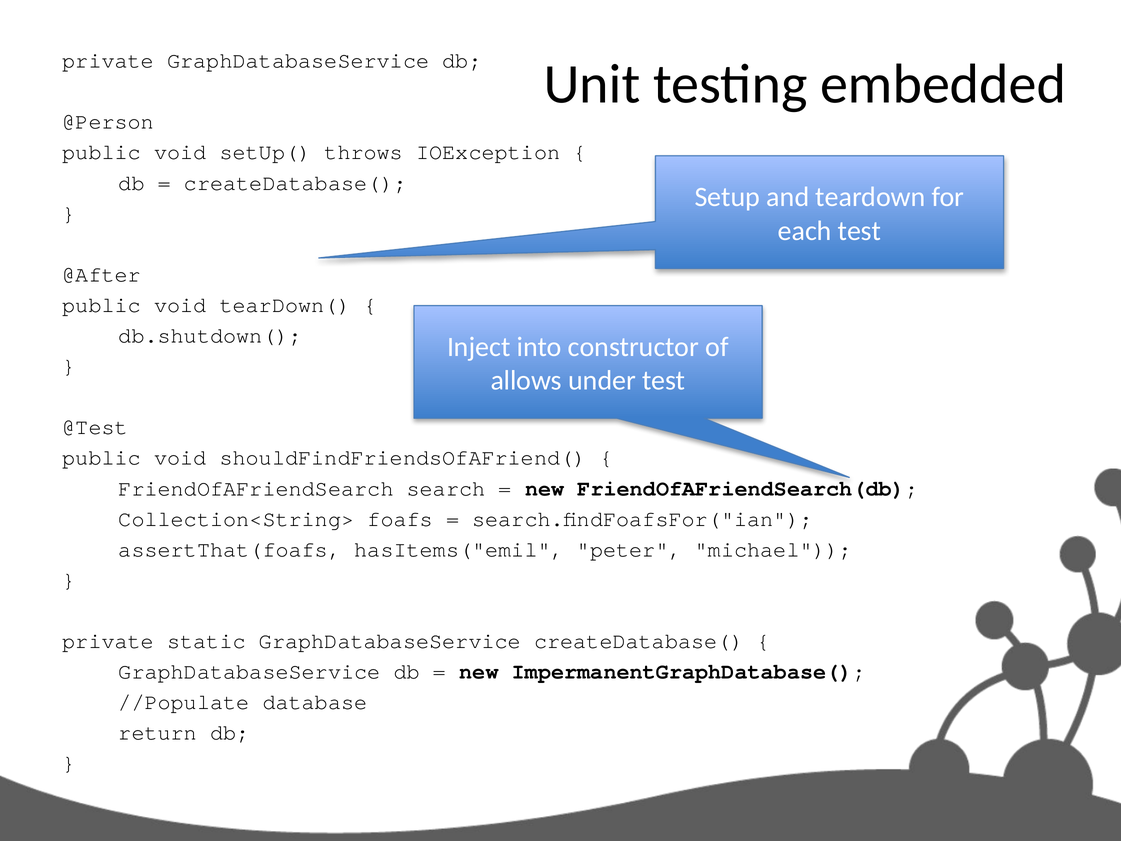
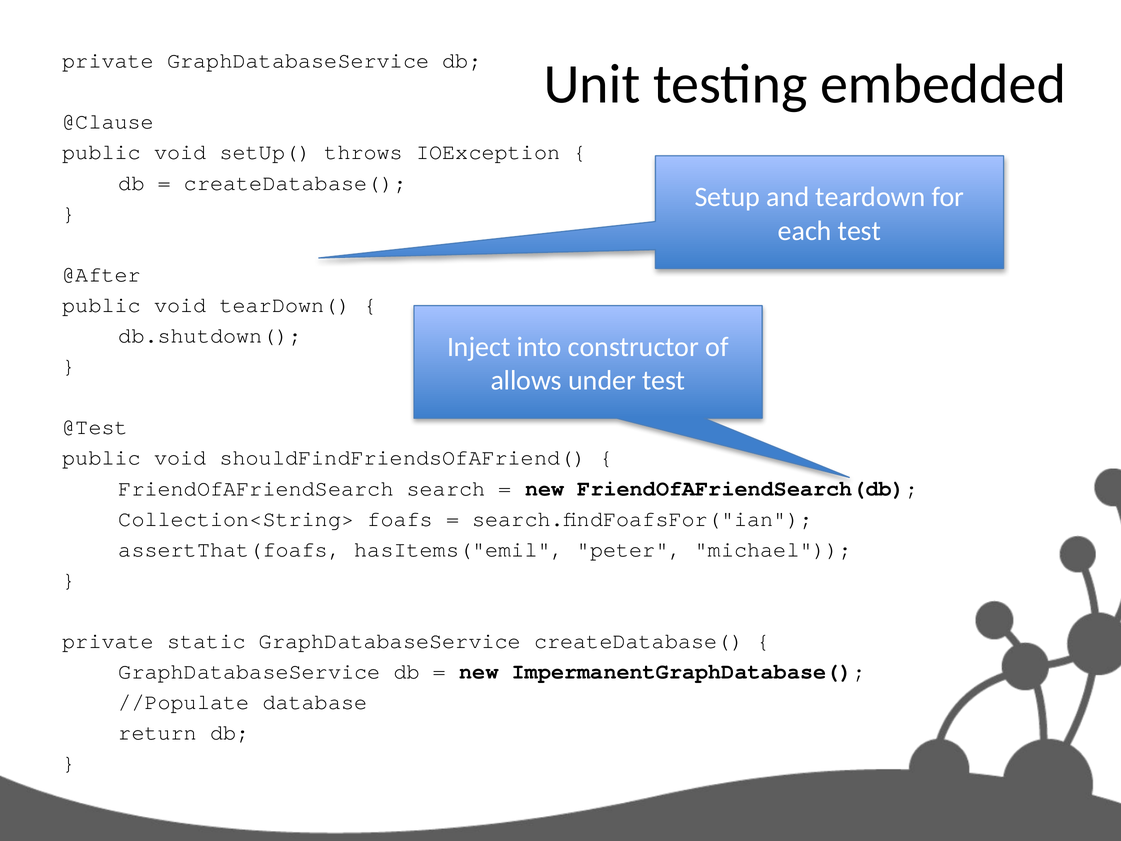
@Person: @Person -> @Clause
